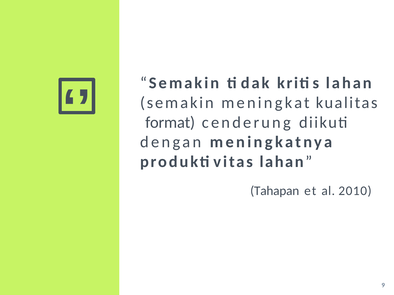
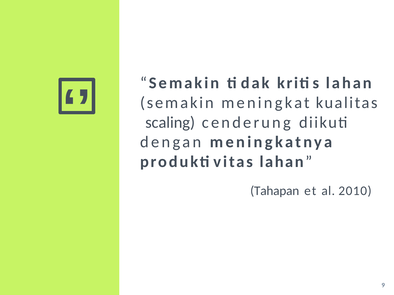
format: format -> scaling
